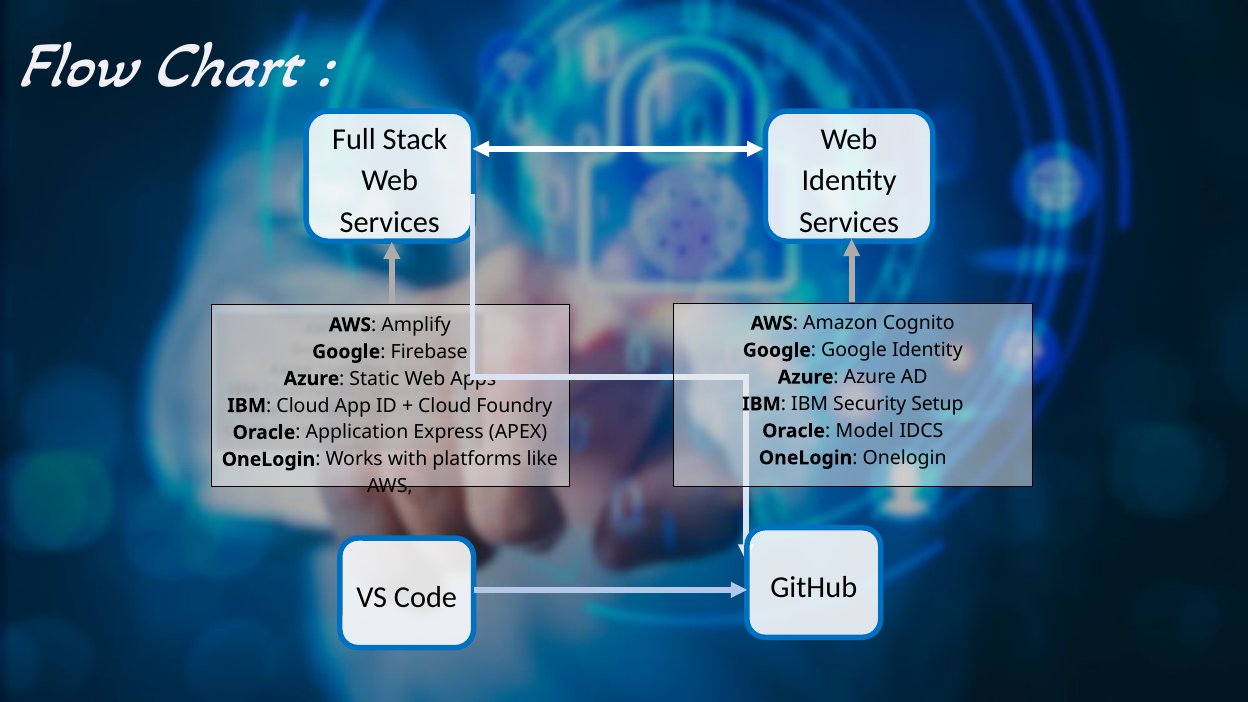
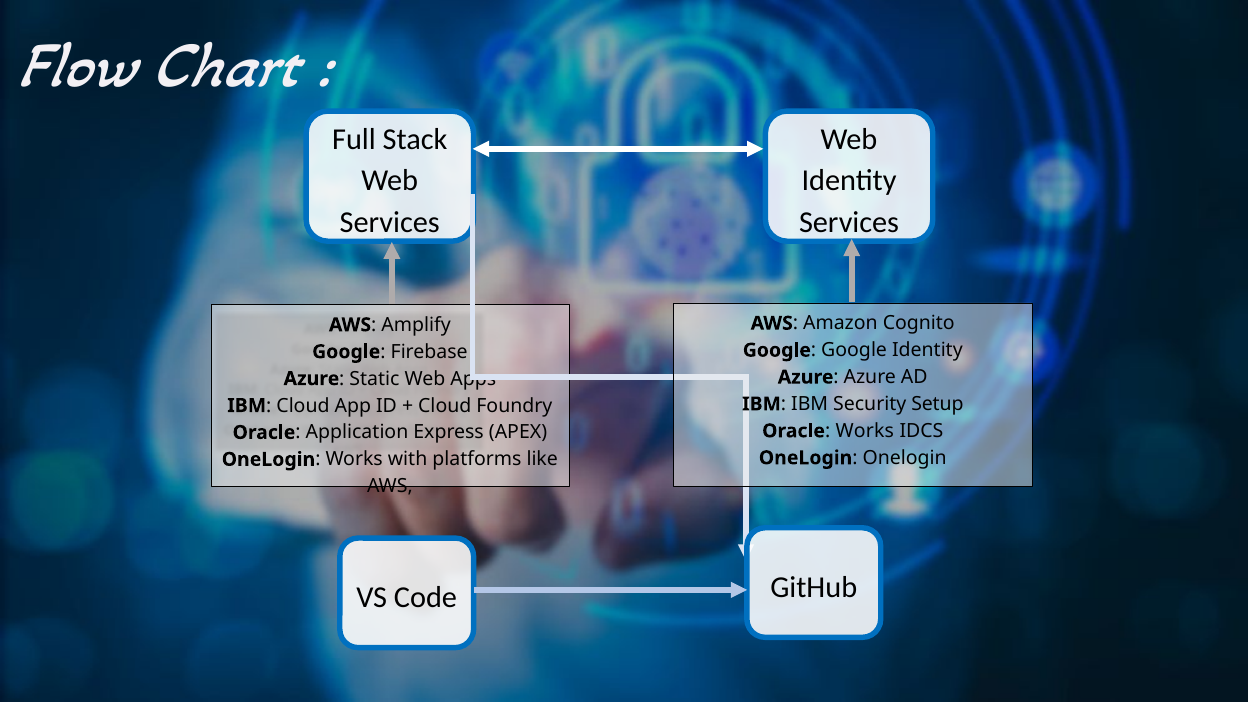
Model at (865, 431): Model -> Works
